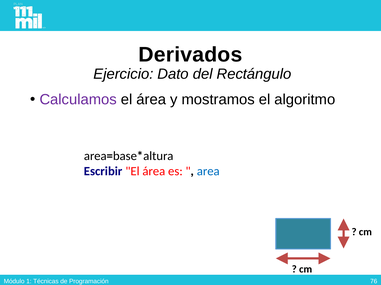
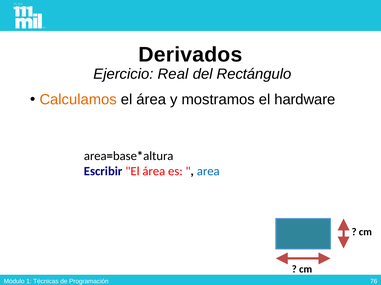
Dato: Dato -> Real
Calculamos colour: purple -> orange
algoritmo: algoritmo -> hardware
